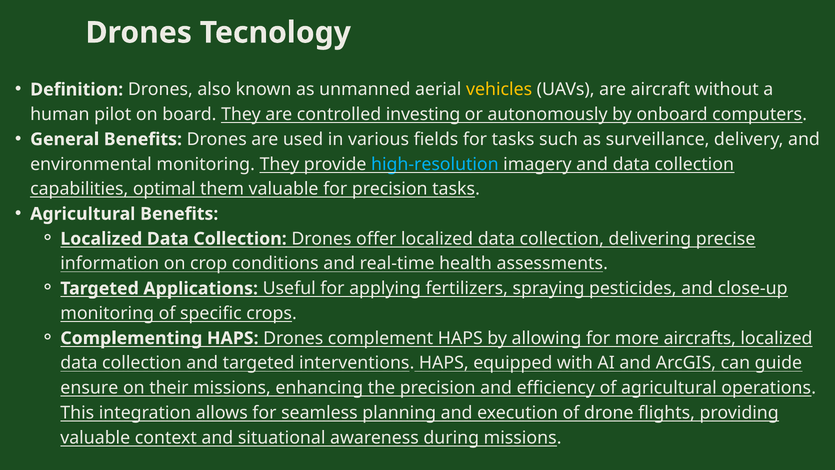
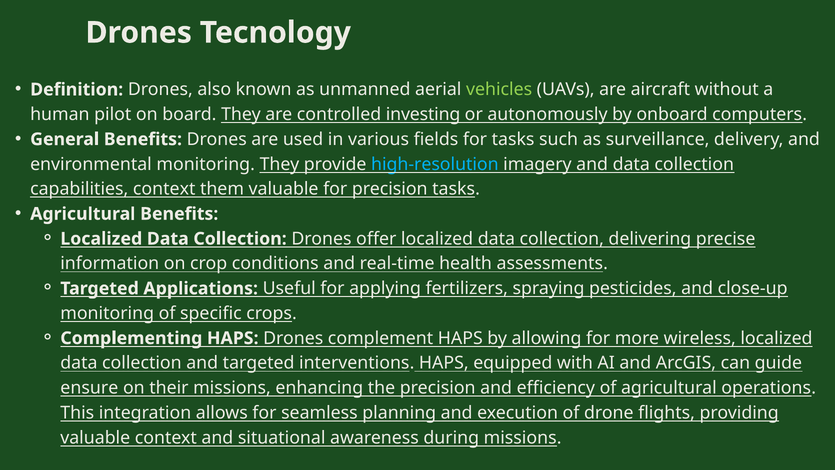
vehicles colour: yellow -> light green
capabilities optimal: optimal -> context
aircrafts: aircrafts -> wireless
